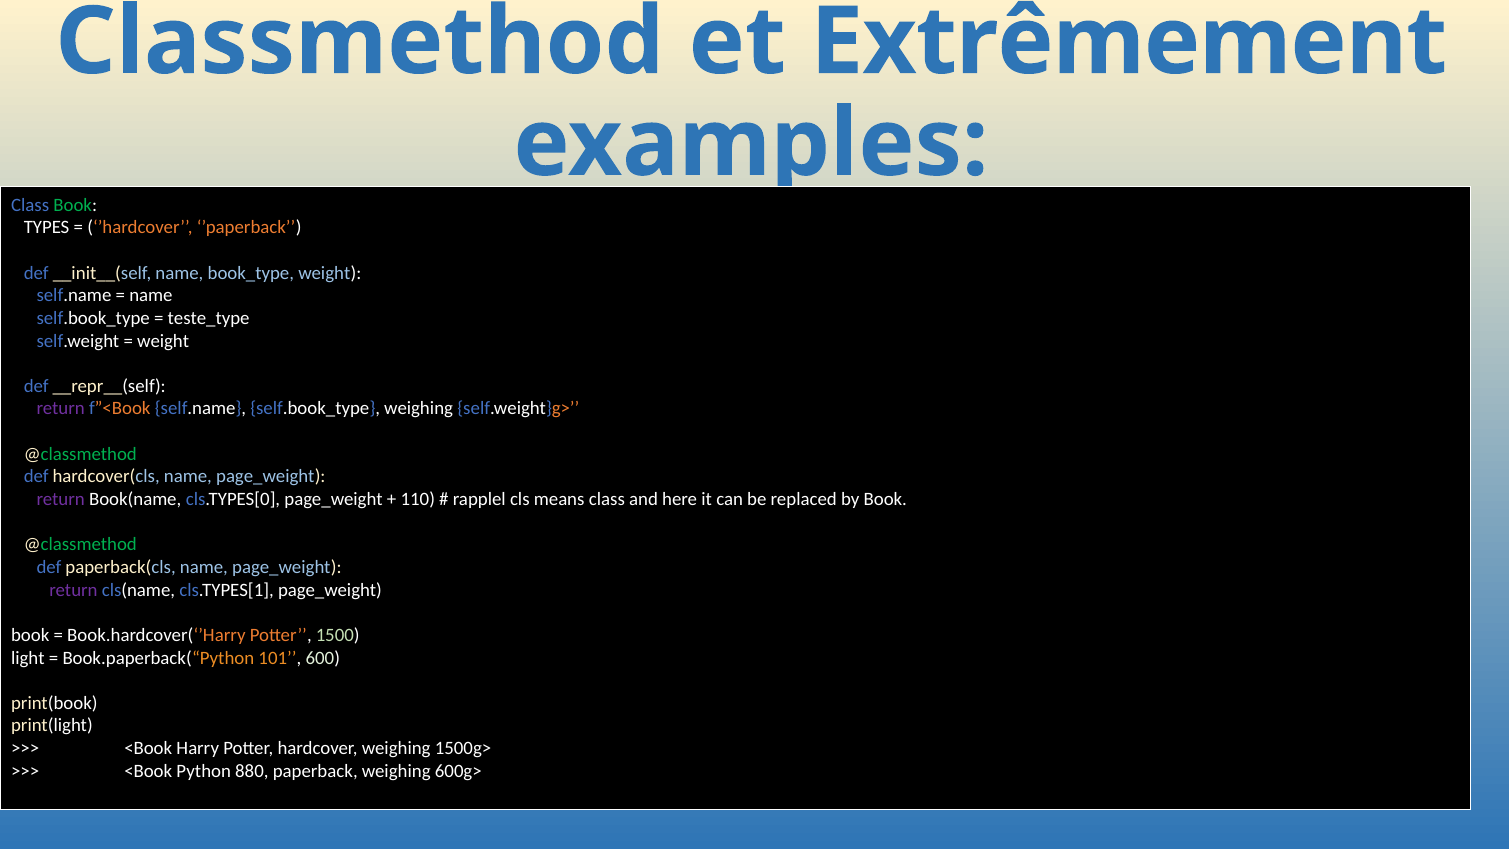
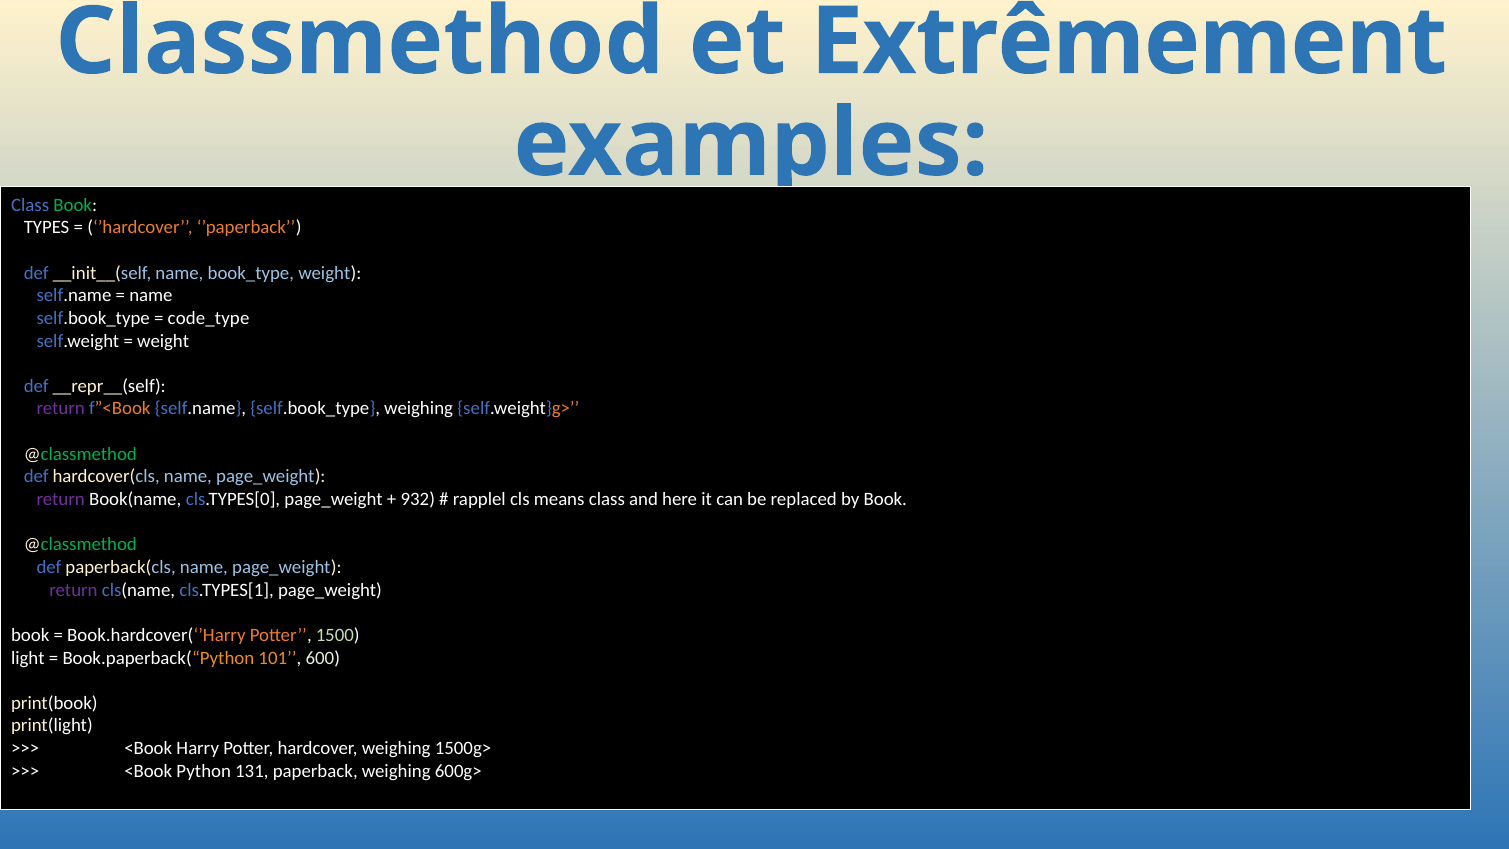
teste_type: teste_type -> code_type
110: 110 -> 932
880: 880 -> 131
